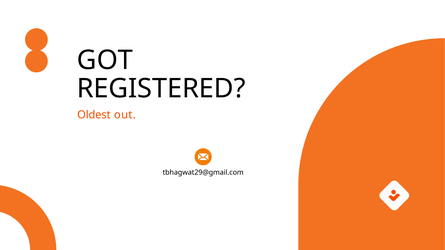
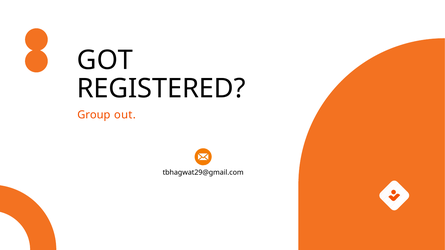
Oldest: Oldest -> Group
